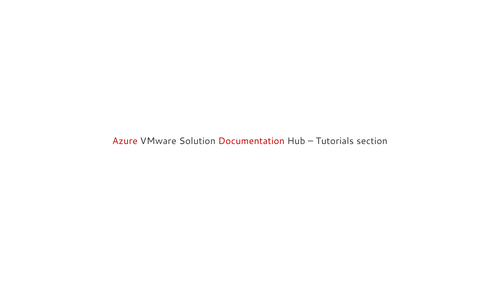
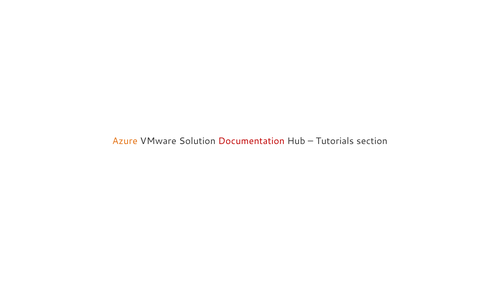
Azure colour: red -> orange
